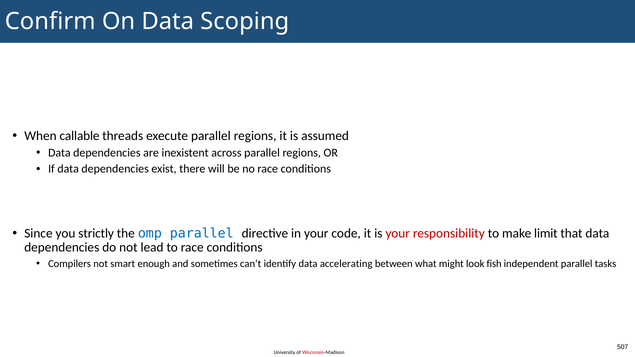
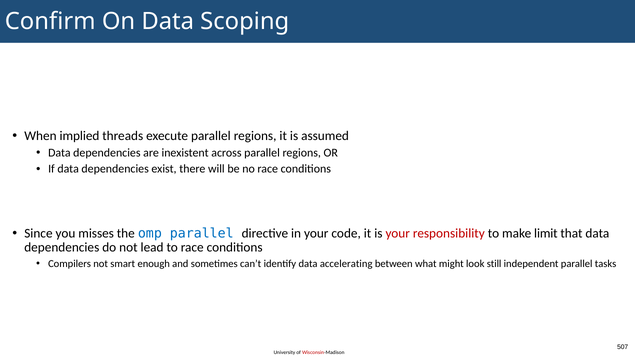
callable: callable -> implied
strictly: strictly -> misses
fish: fish -> still
